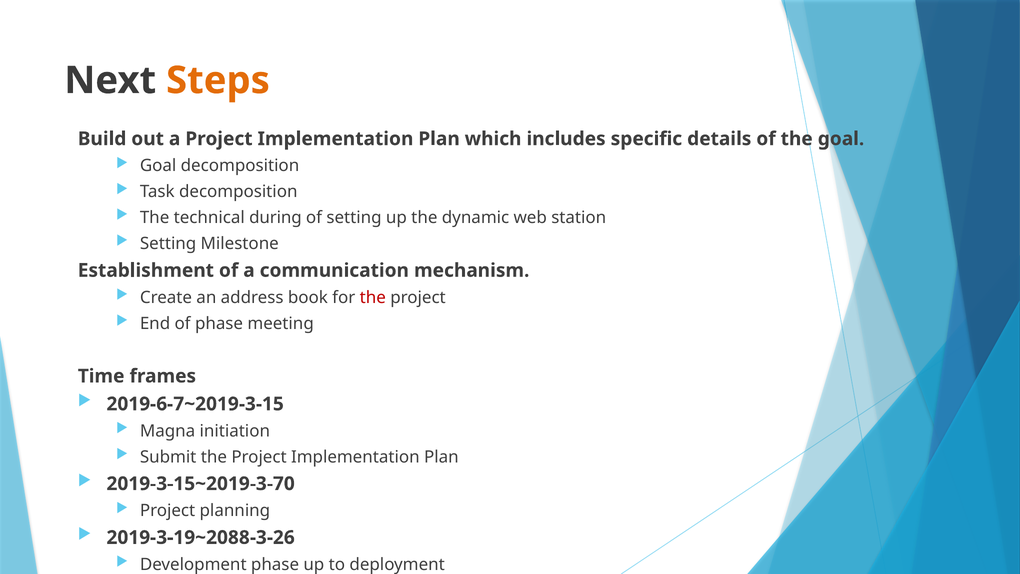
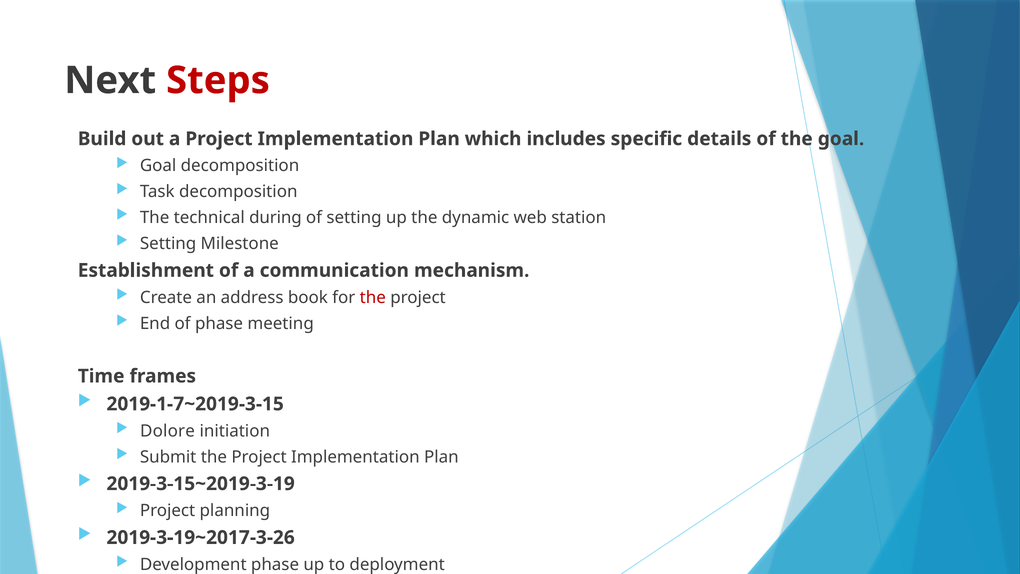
Steps colour: orange -> red
2019-6-7~2019-3-15: 2019-6-7~2019-3-15 -> 2019-1-7~2019-3-15
Magna: Magna -> Dolore
2019-3-15~2019-3-70: 2019-3-15~2019-3-70 -> 2019-3-15~2019-3-19
2019-3-19~2088-3-26: 2019-3-19~2088-3-26 -> 2019-3-19~2017-3-26
